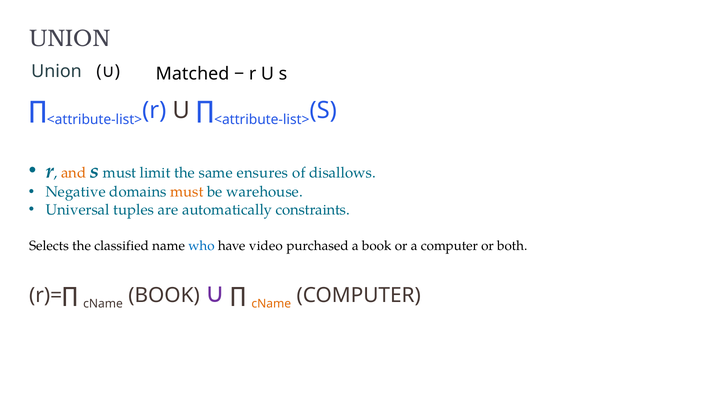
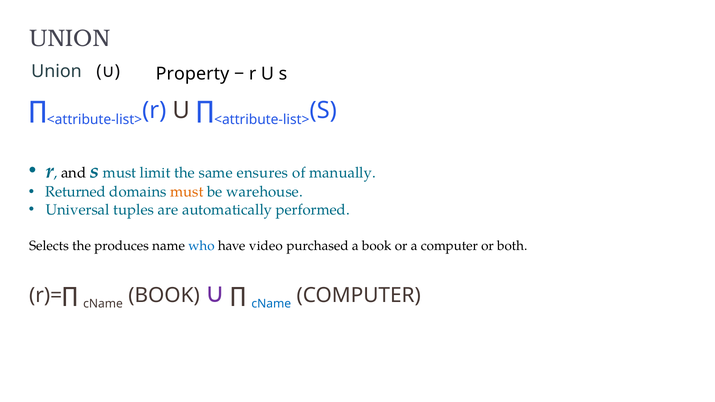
Matched: Matched -> Property
and colour: orange -> black
disallows: disallows -> manually
Negative: Negative -> Returned
constraints: constraints -> performed
classified: classified -> produces
cName at (271, 304) colour: orange -> blue
